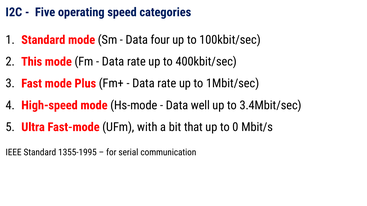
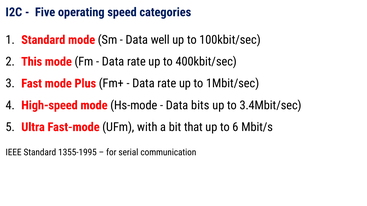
four: four -> well
well: well -> bits
0: 0 -> 6
